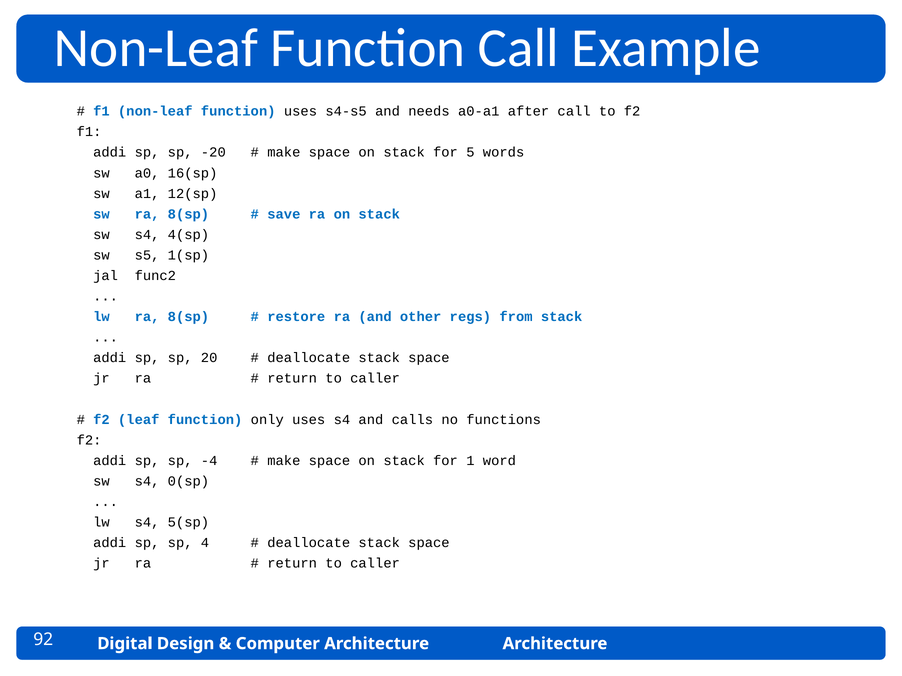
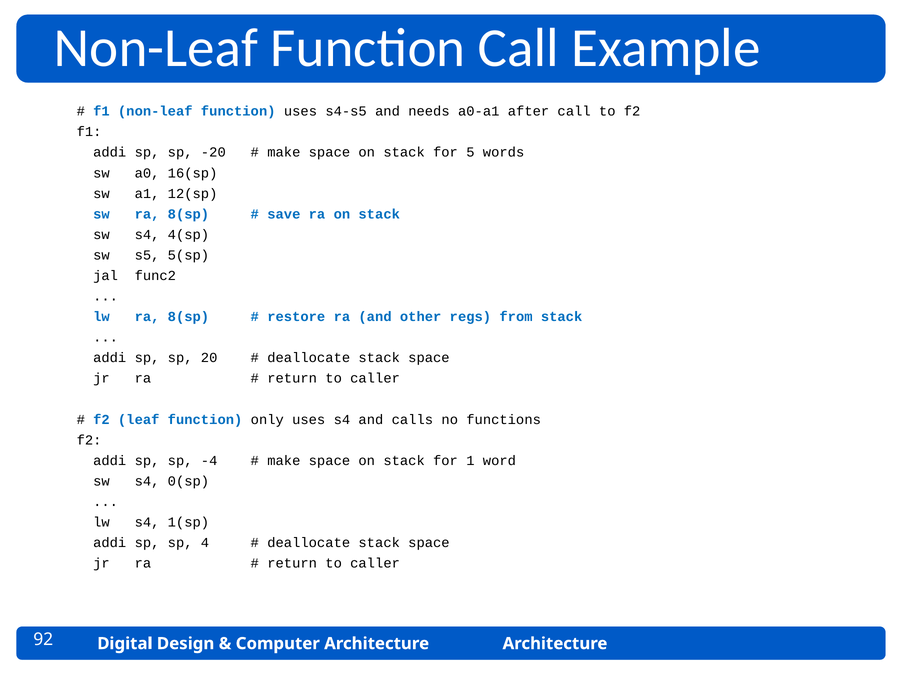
1(sp: 1(sp -> 5(sp
5(sp: 5(sp -> 1(sp
